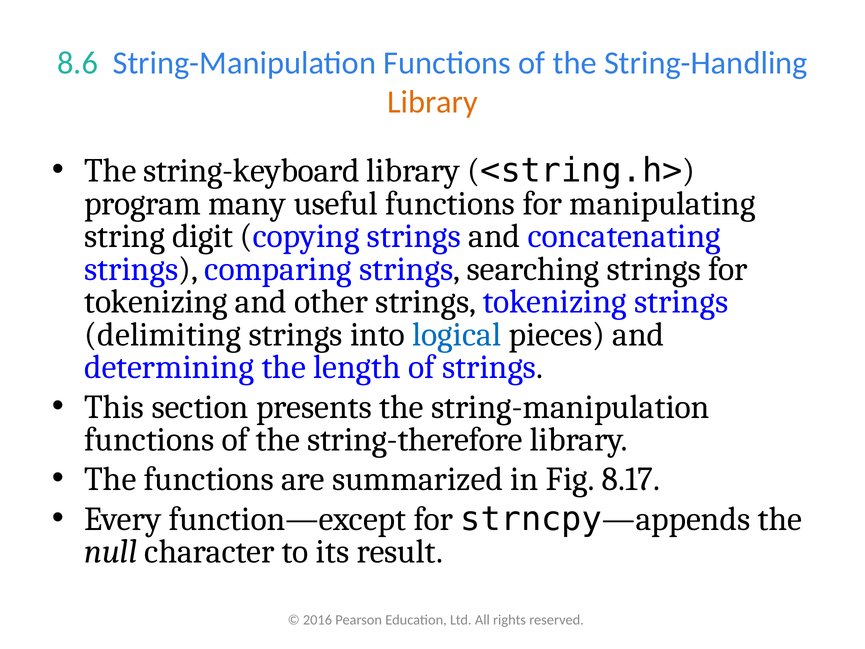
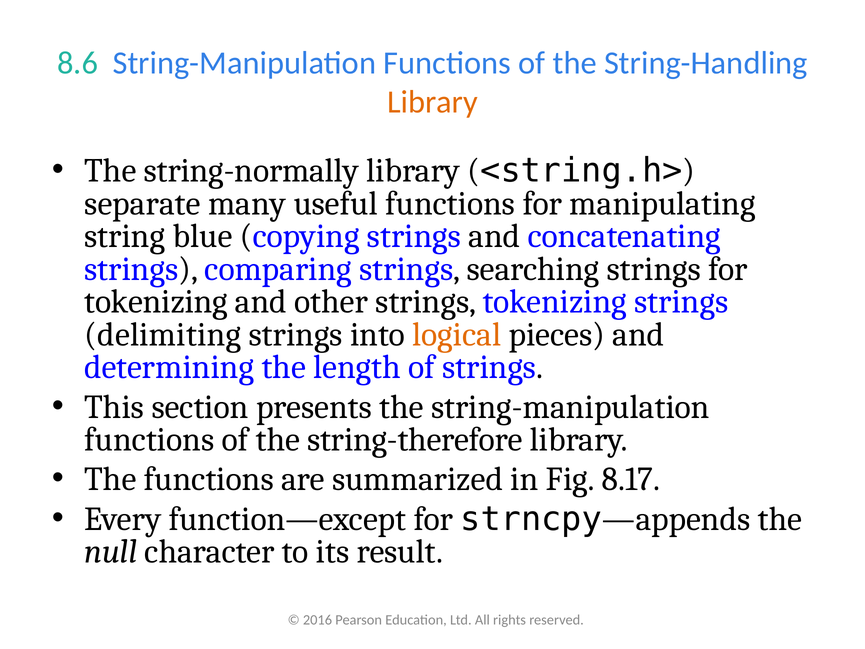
string-keyboard: string-keyboard -> string-normally
program: program -> separate
digit: digit -> blue
logical colour: blue -> orange
